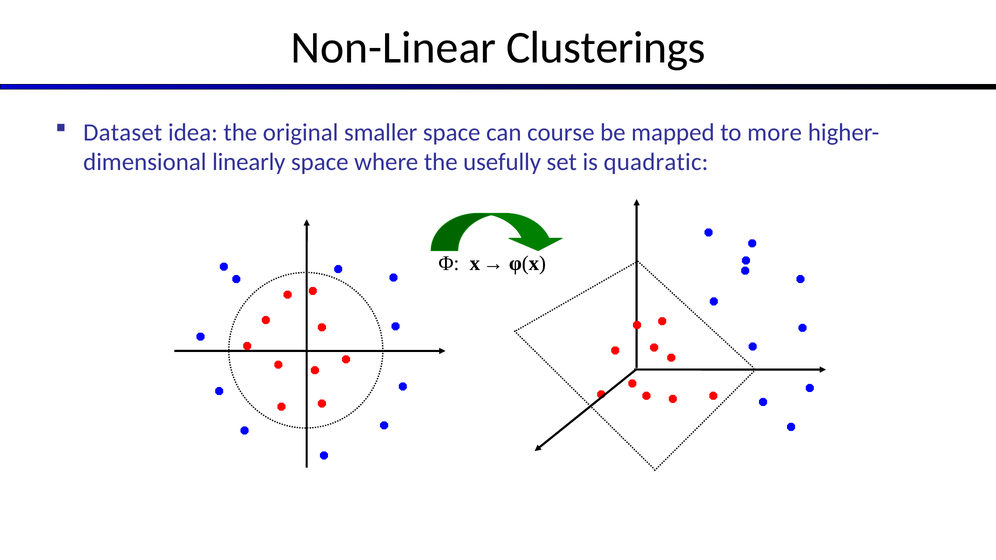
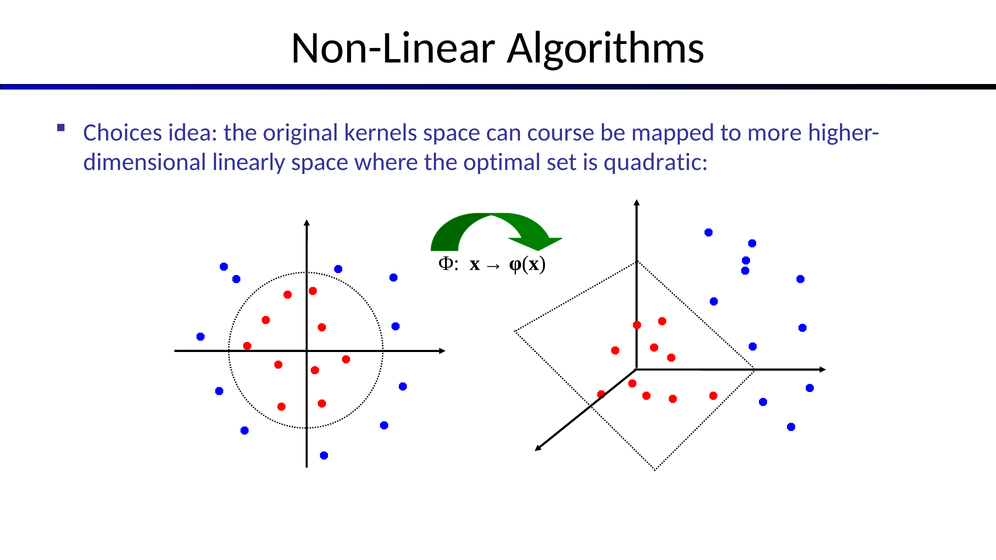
Clusterings: Clusterings -> Algorithms
Dataset: Dataset -> Choices
smaller: smaller -> kernels
usefully: usefully -> optimal
